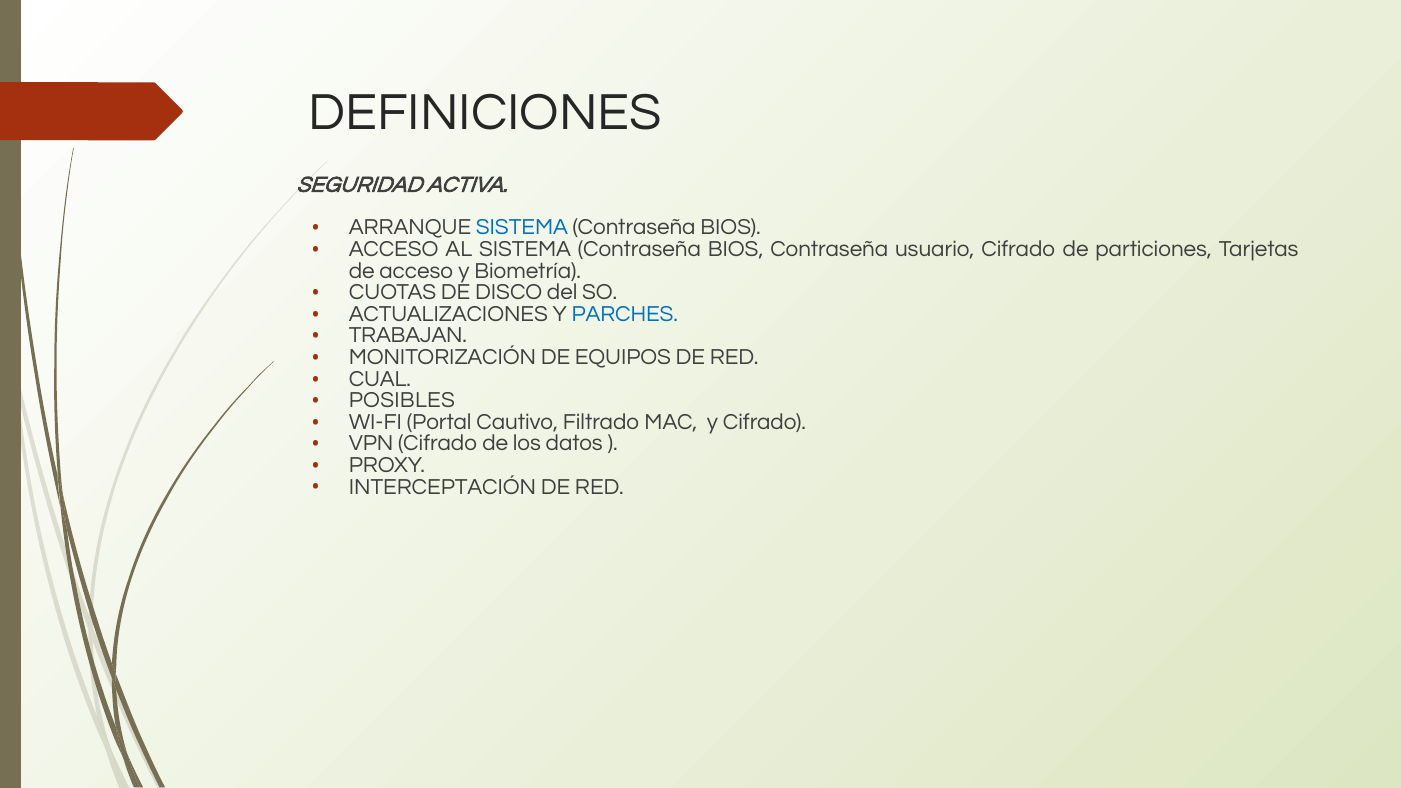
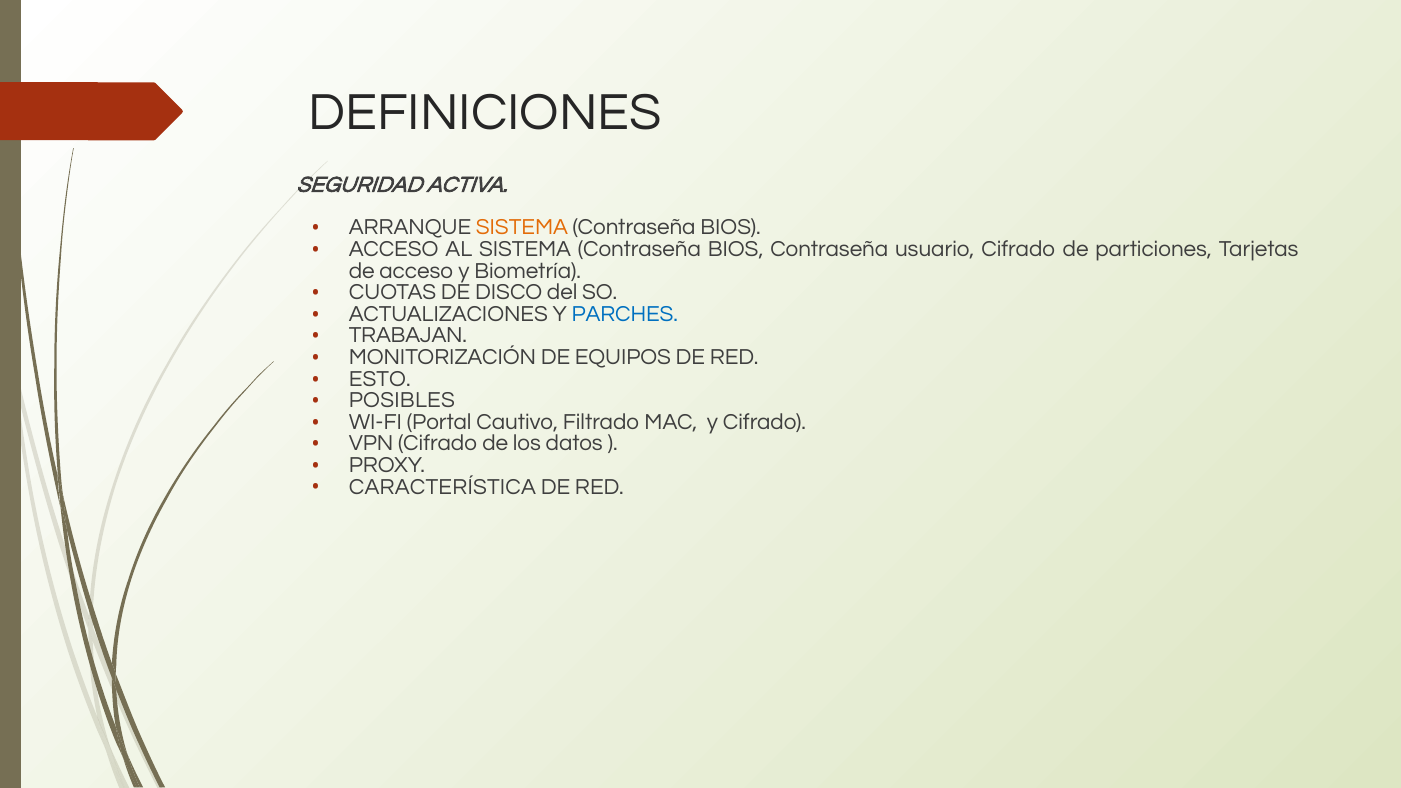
SISTEMA at (522, 228) colour: blue -> orange
CUAL: CUAL -> ESTO
INTERCEPTACIÓN: INTERCEPTACIÓN -> CARACTERÍSTICA
